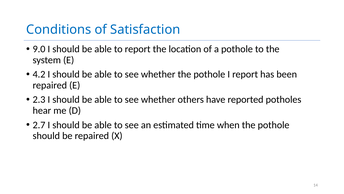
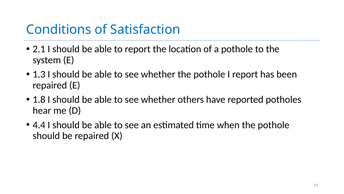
9.0: 9.0 -> 2.1
4.2: 4.2 -> 1.3
2.3: 2.3 -> 1.8
2.7: 2.7 -> 4.4
